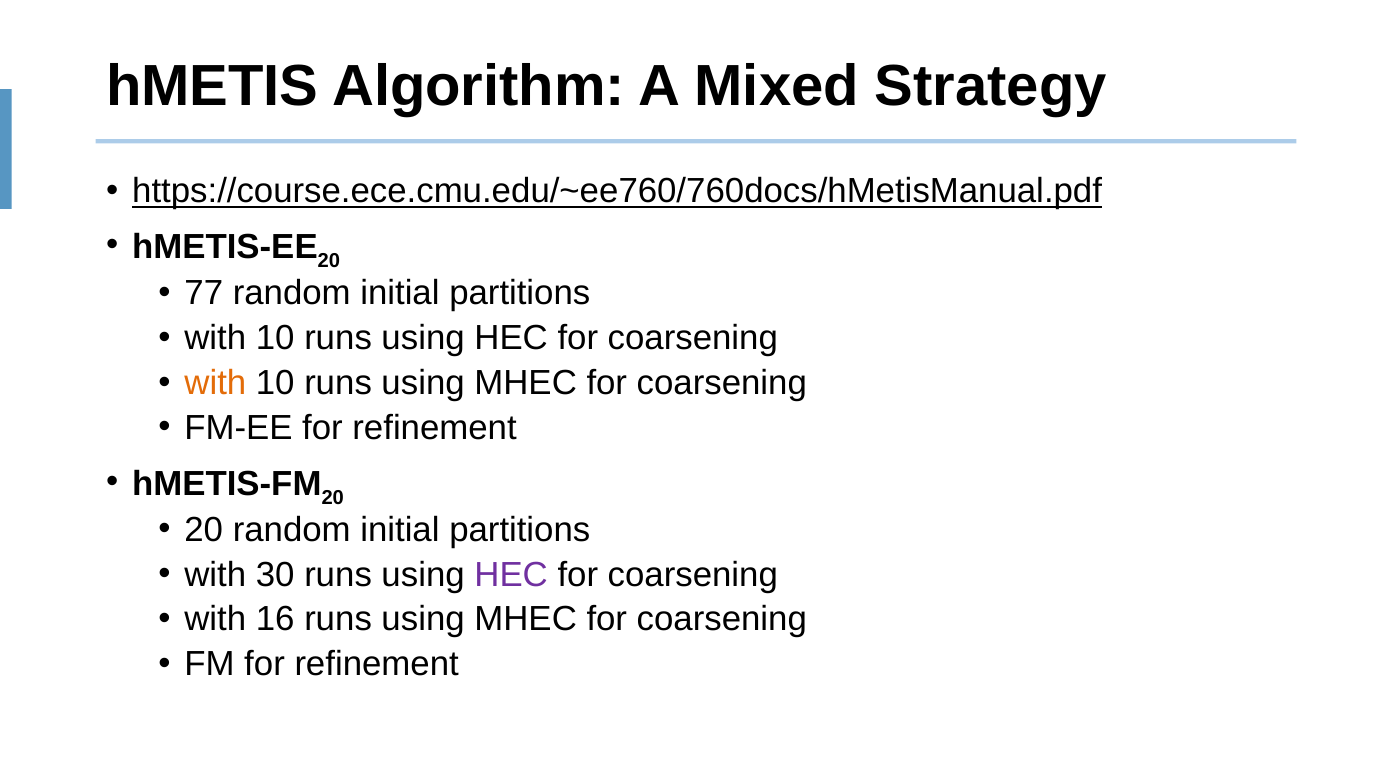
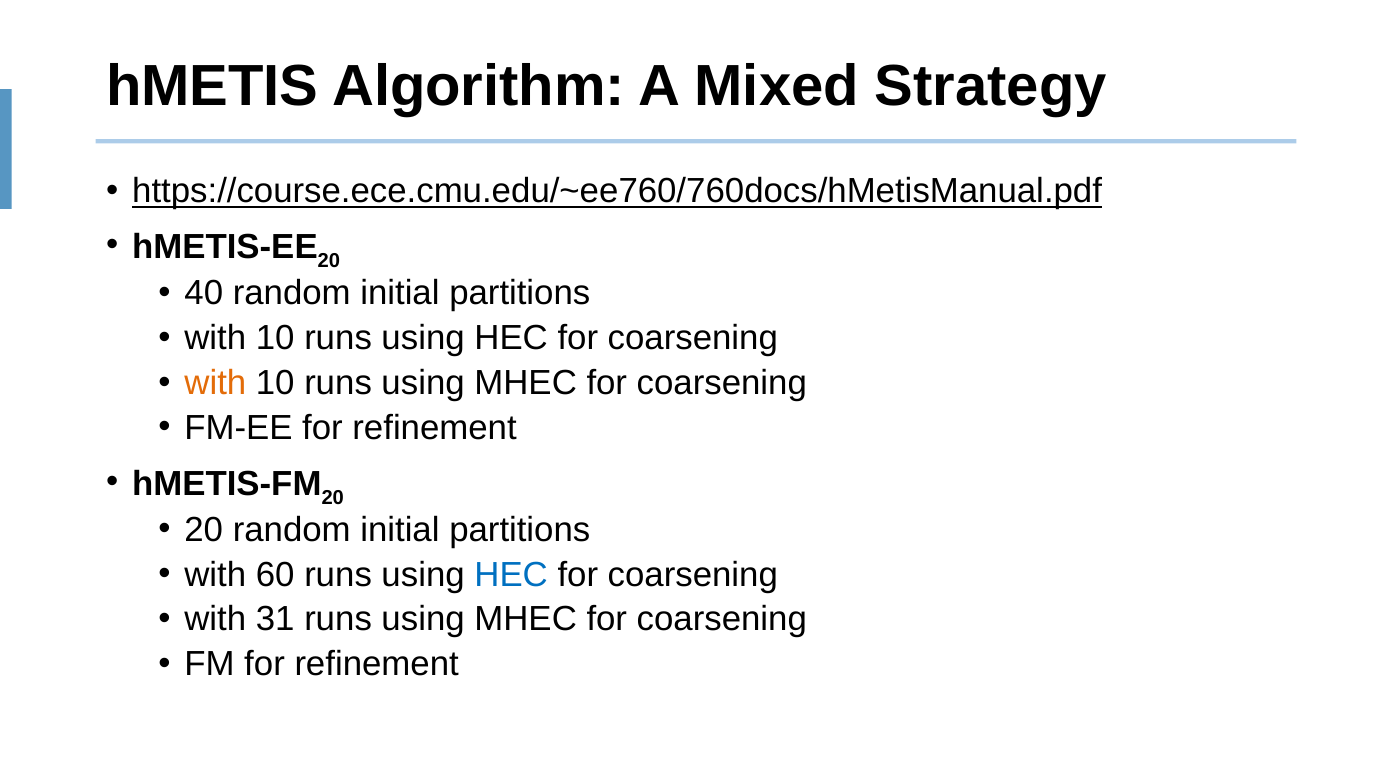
77: 77 -> 40
30: 30 -> 60
HEC at (511, 575) colour: purple -> blue
16: 16 -> 31
